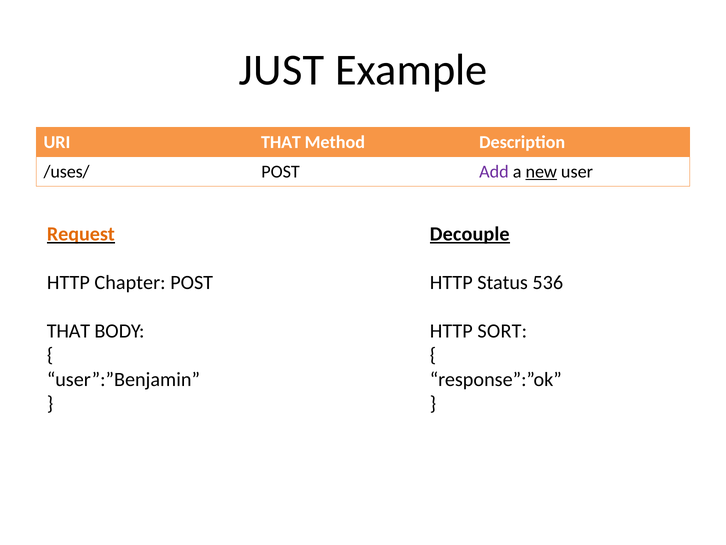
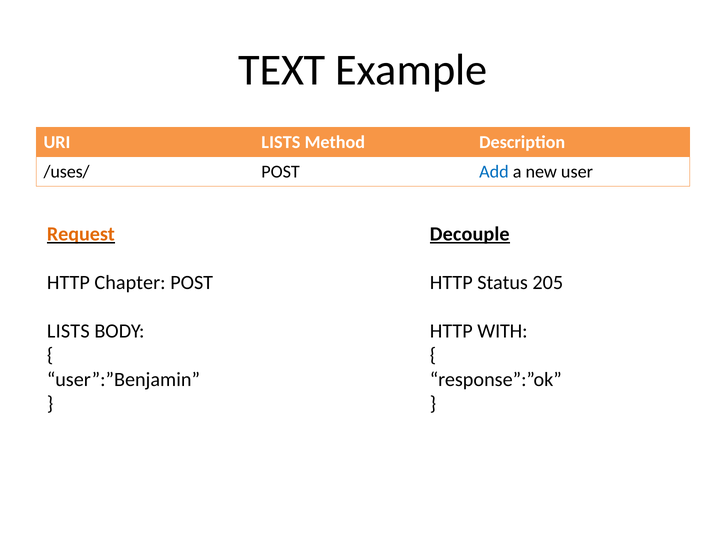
JUST: JUST -> TEXT
URI THAT: THAT -> LISTS
Add colour: purple -> blue
new underline: present -> none
536: 536 -> 205
THAT at (69, 331): THAT -> LISTS
SORT: SORT -> WITH
